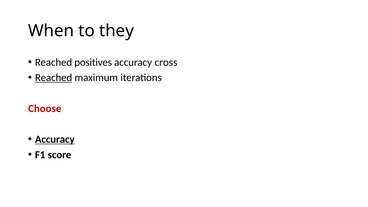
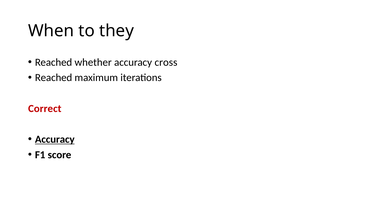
positives: positives -> whether
Reached at (54, 78) underline: present -> none
Choose: Choose -> Correct
